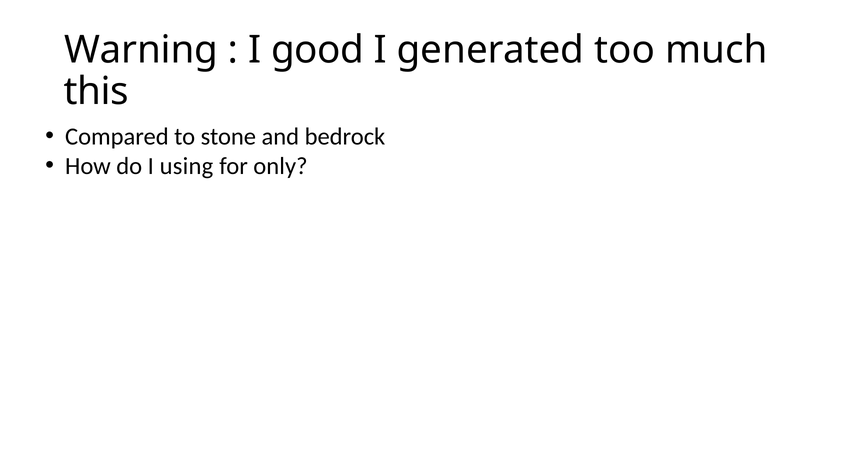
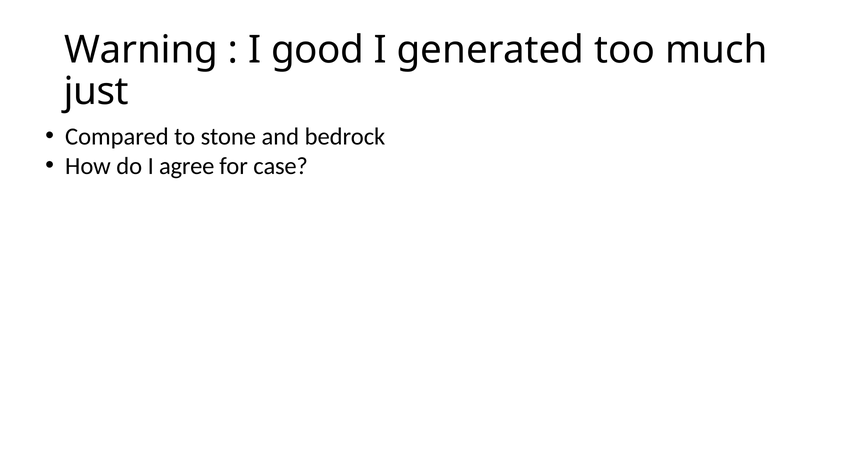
this: this -> just
using: using -> agree
only: only -> case
